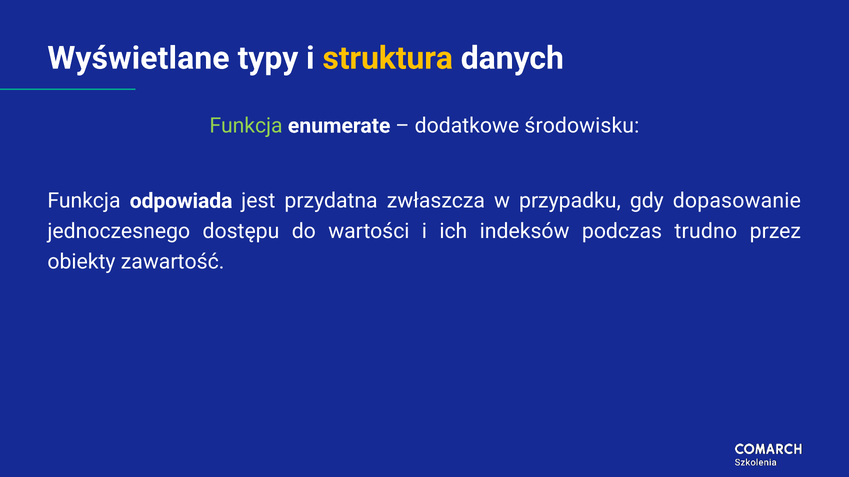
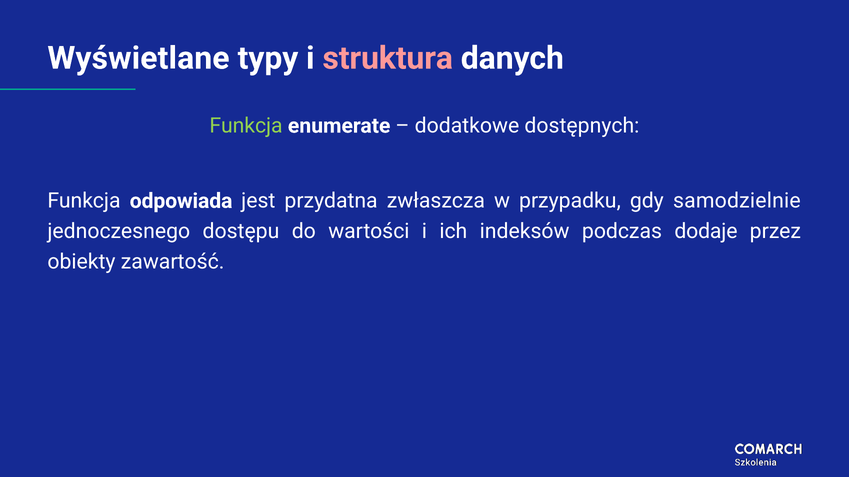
struktura colour: yellow -> pink
środowisku: środowisku -> dostępnych
dopasowanie: dopasowanie -> samodzielnie
trudno: trudno -> dodaje
